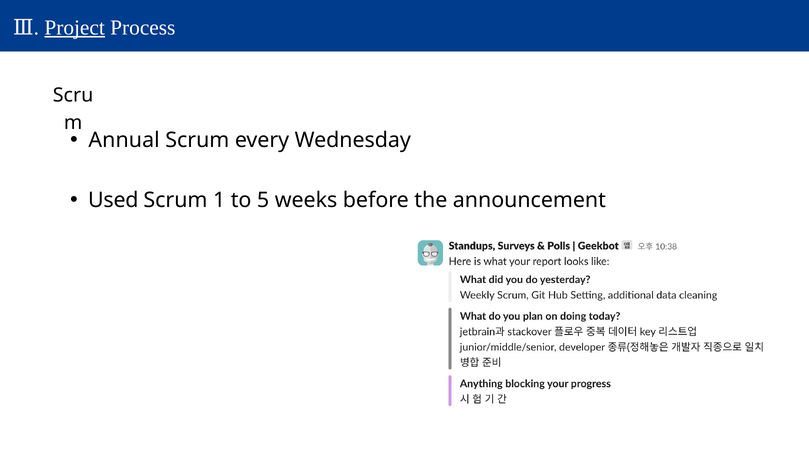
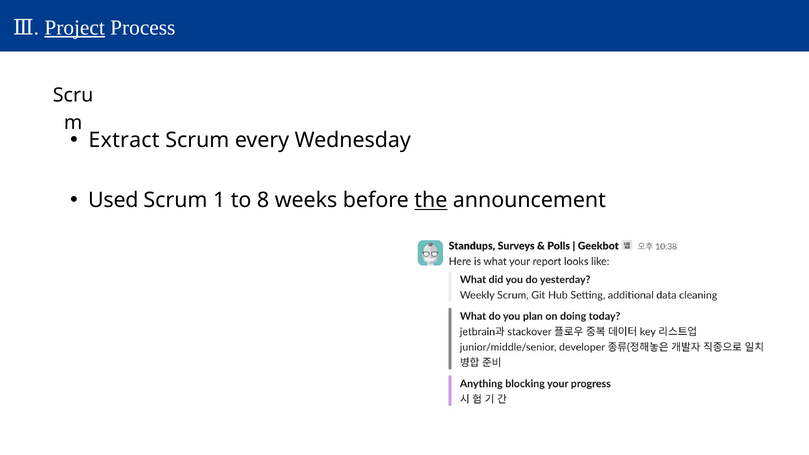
Annual: Annual -> Extract
5: 5 -> 8
the underline: none -> present
